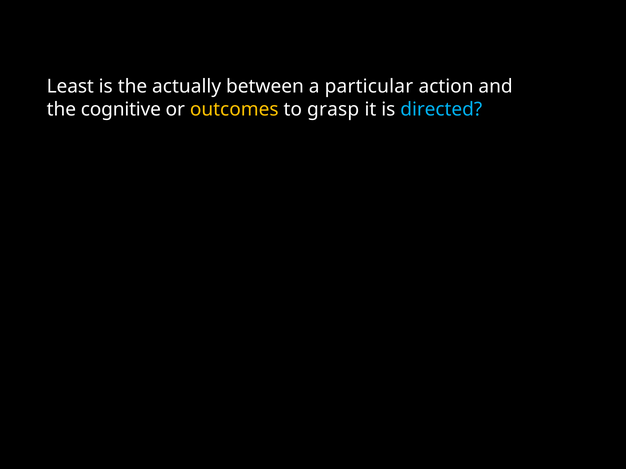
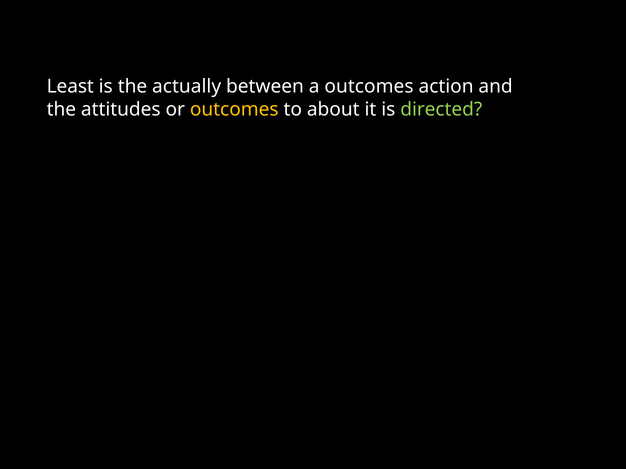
a particular: particular -> outcomes
cognitive: cognitive -> attitudes
grasp: grasp -> about
directed colour: light blue -> light green
